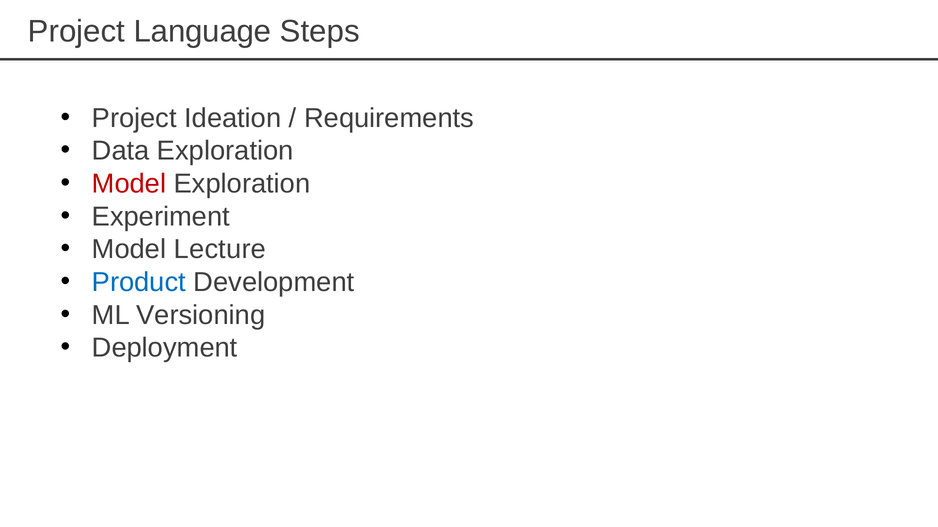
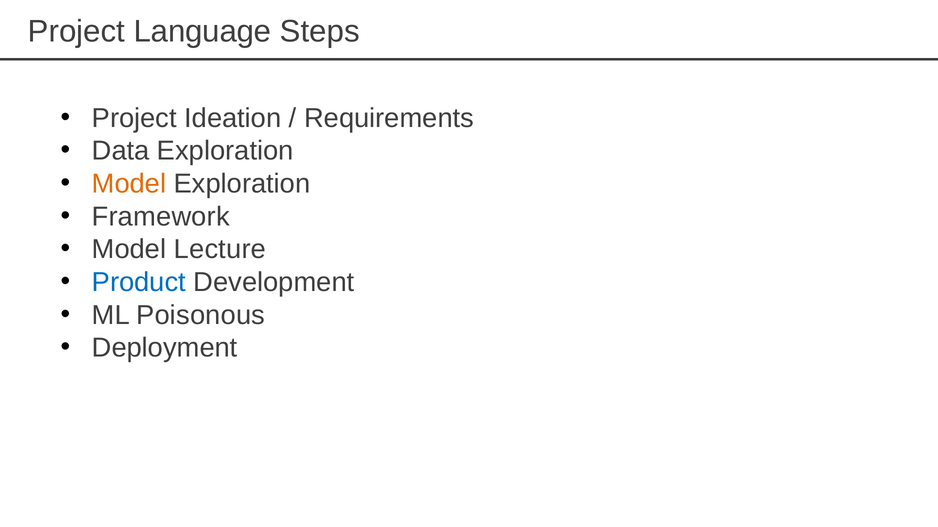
Model at (129, 184) colour: red -> orange
Experiment: Experiment -> Framework
Versioning: Versioning -> Poisonous
